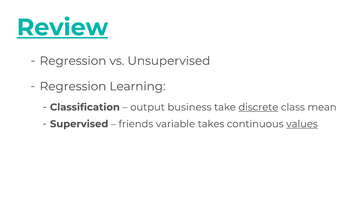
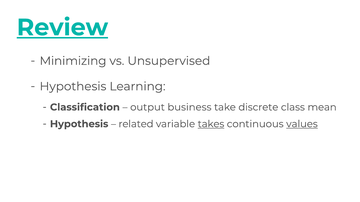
Regression at (73, 61): Regression -> Minimizing
Regression at (73, 87): Regression -> Hypothesis
discrete underline: present -> none
Supervised at (79, 124): Supervised -> Hypothesis
friends: friends -> related
takes underline: none -> present
